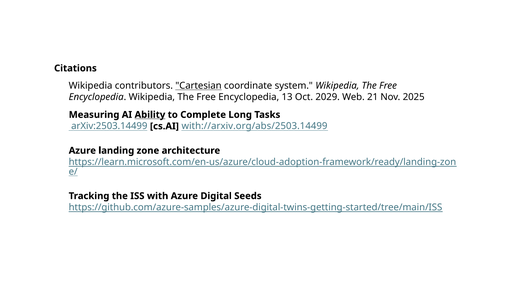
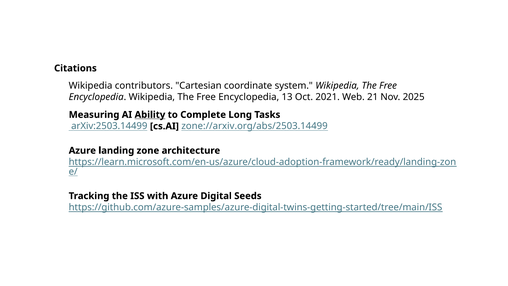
Cartesian underline: present -> none
2029: 2029 -> 2021
with://arxiv.org/abs/2503.14499: with://arxiv.org/abs/2503.14499 -> zone://arxiv.org/abs/2503.14499
